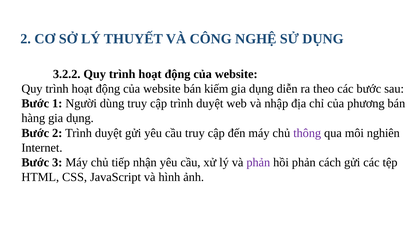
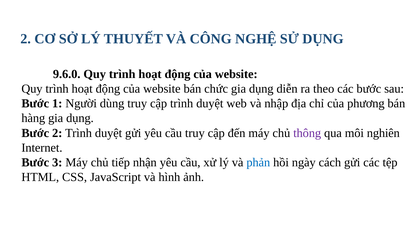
3.2.2: 3.2.2 -> 9.6.0
kiếm: kiếm -> chức
phản at (258, 162) colour: purple -> blue
hồi phản: phản -> ngày
